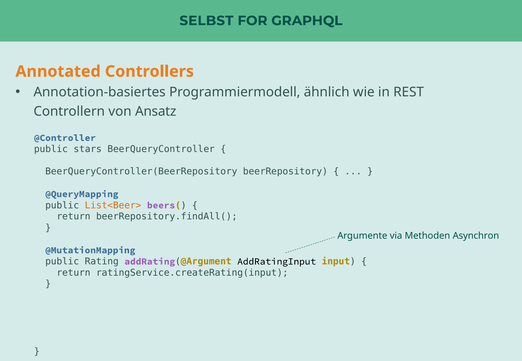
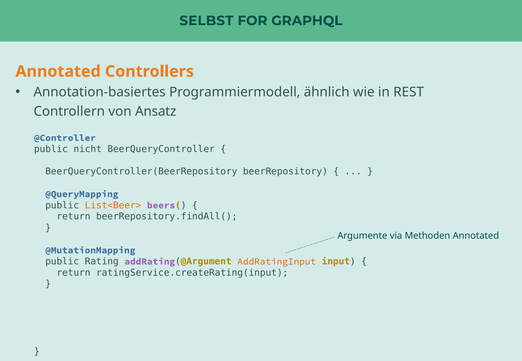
stars: stars -> nicht
Methoden Asynchron: Asynchron -> Annotated
AddRatingInput colour: black -> orange
